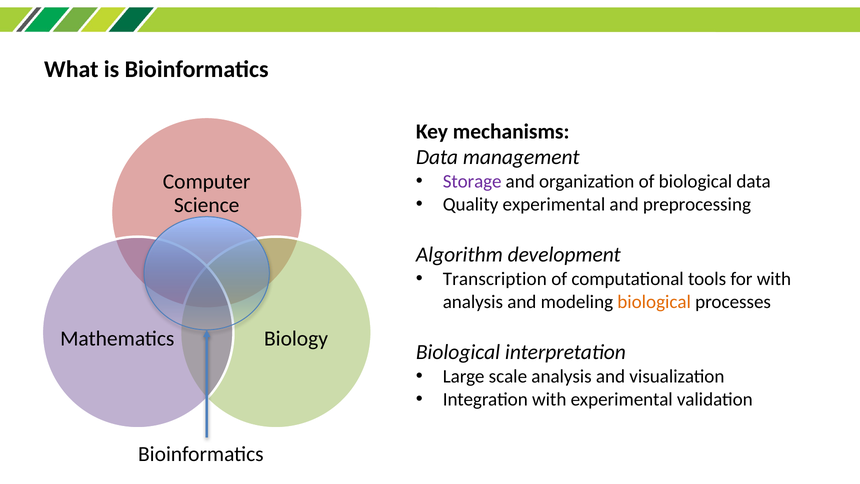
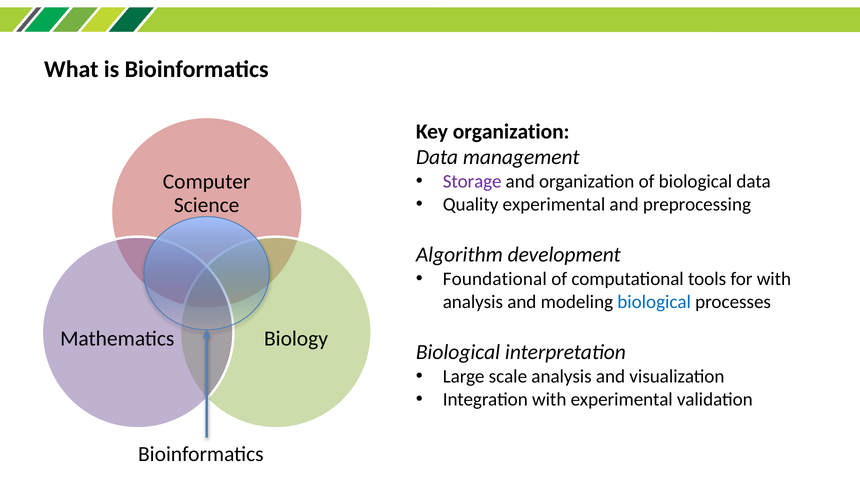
Key mechanisms: mechanisms -> organization
Transcription: Transcription -> Foundational
biological at (654, 302) colour: orange -> blue
